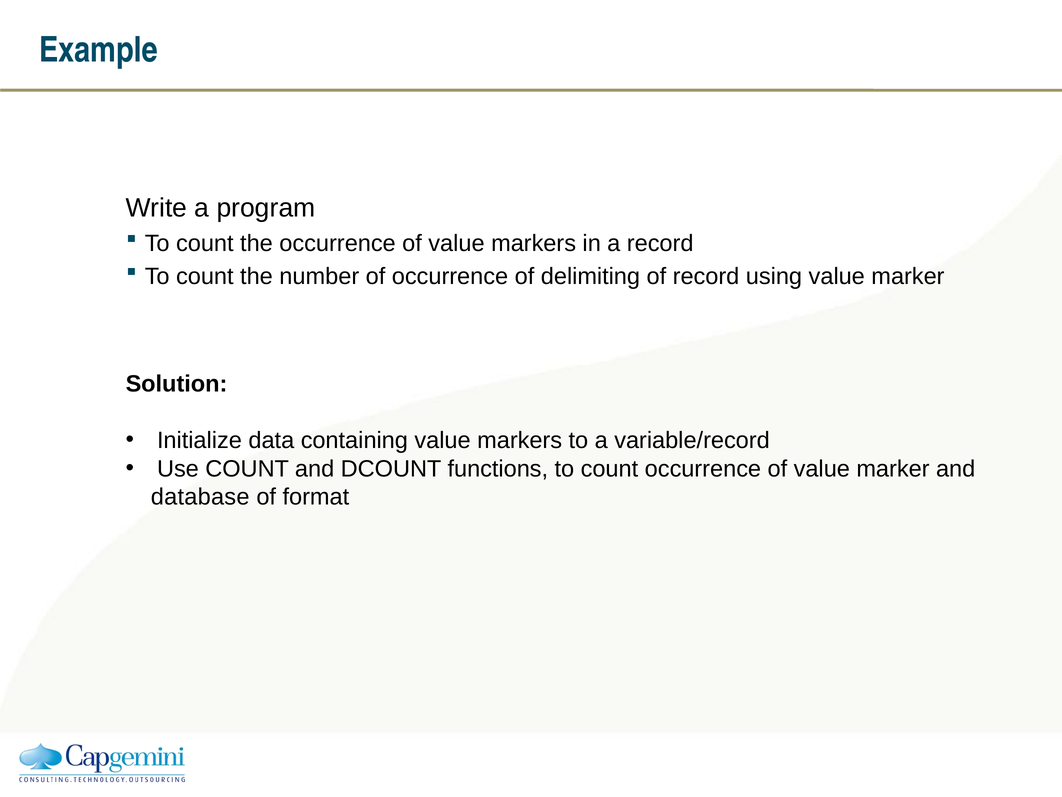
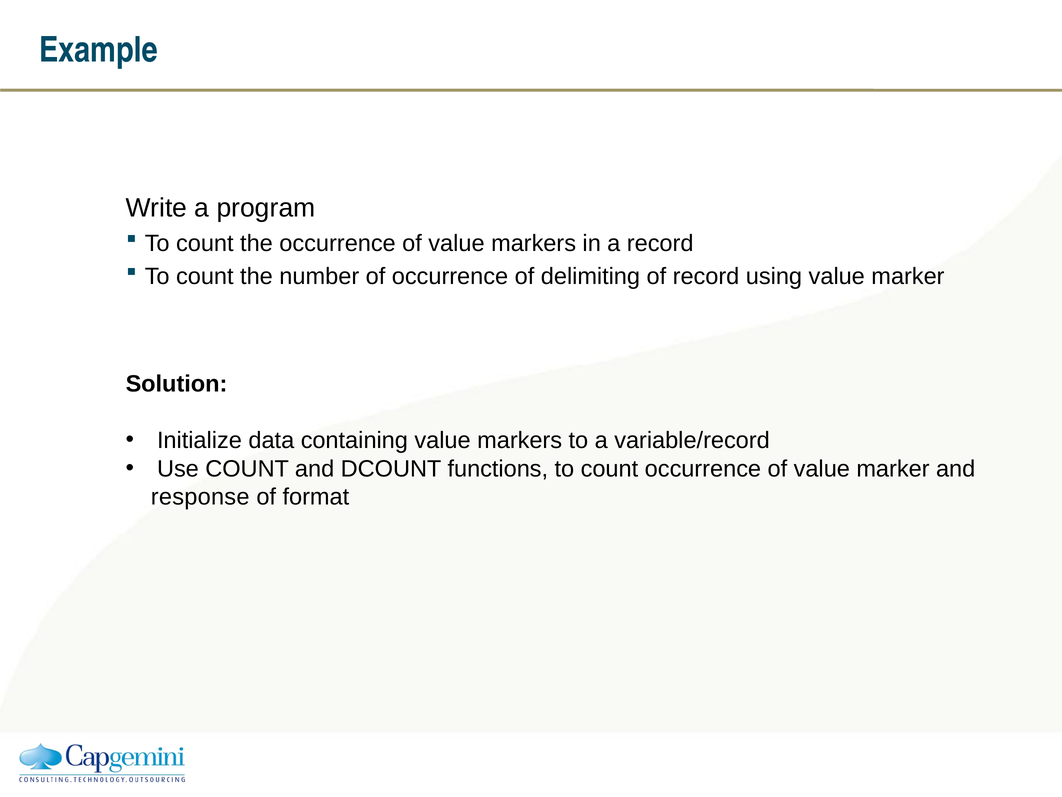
database: database -> response
